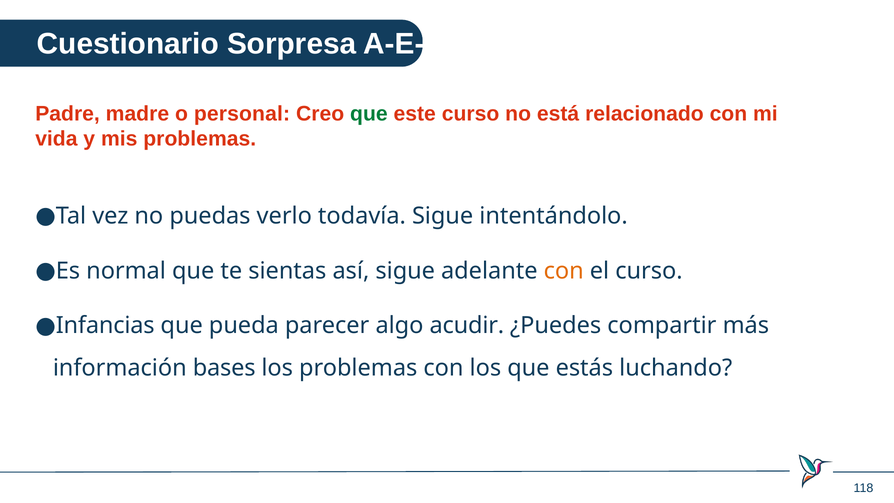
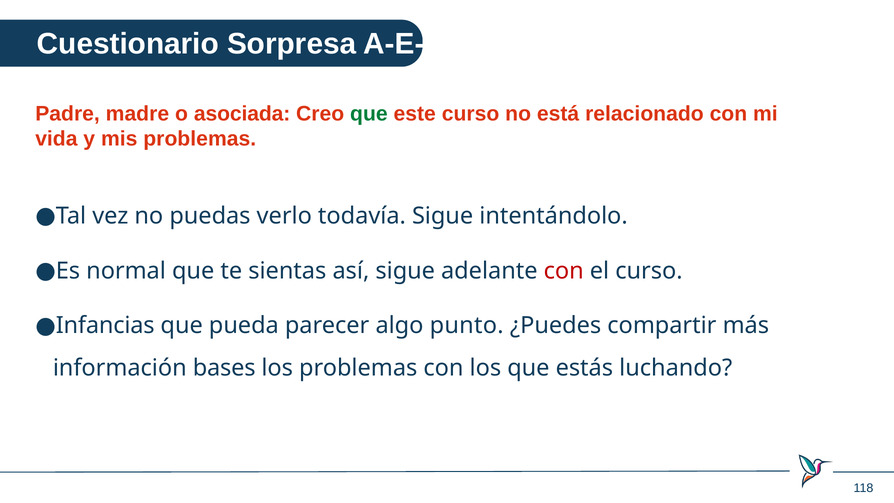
personal: personal -> asociada
con at (564, 271) colour: orange -> red
acudir: acudir -> punto
